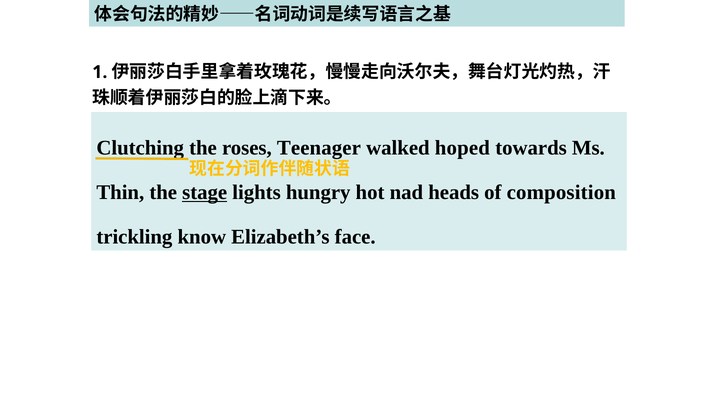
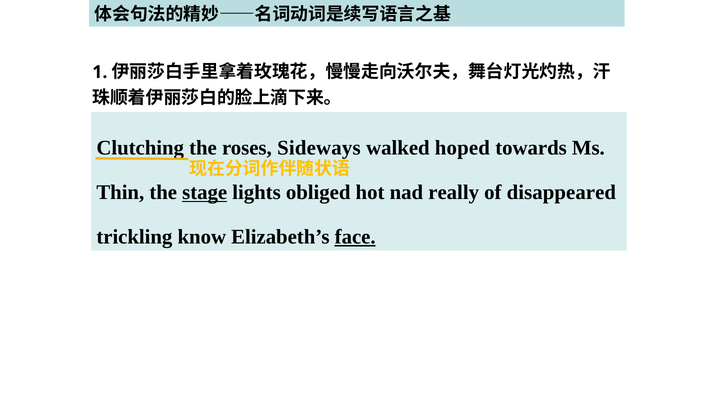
Teenager: Teenager -> Sideways
hungry: hungry -> obliged
heads: heads -> really
composition: composition -> disappeared
face underline: none -> present
